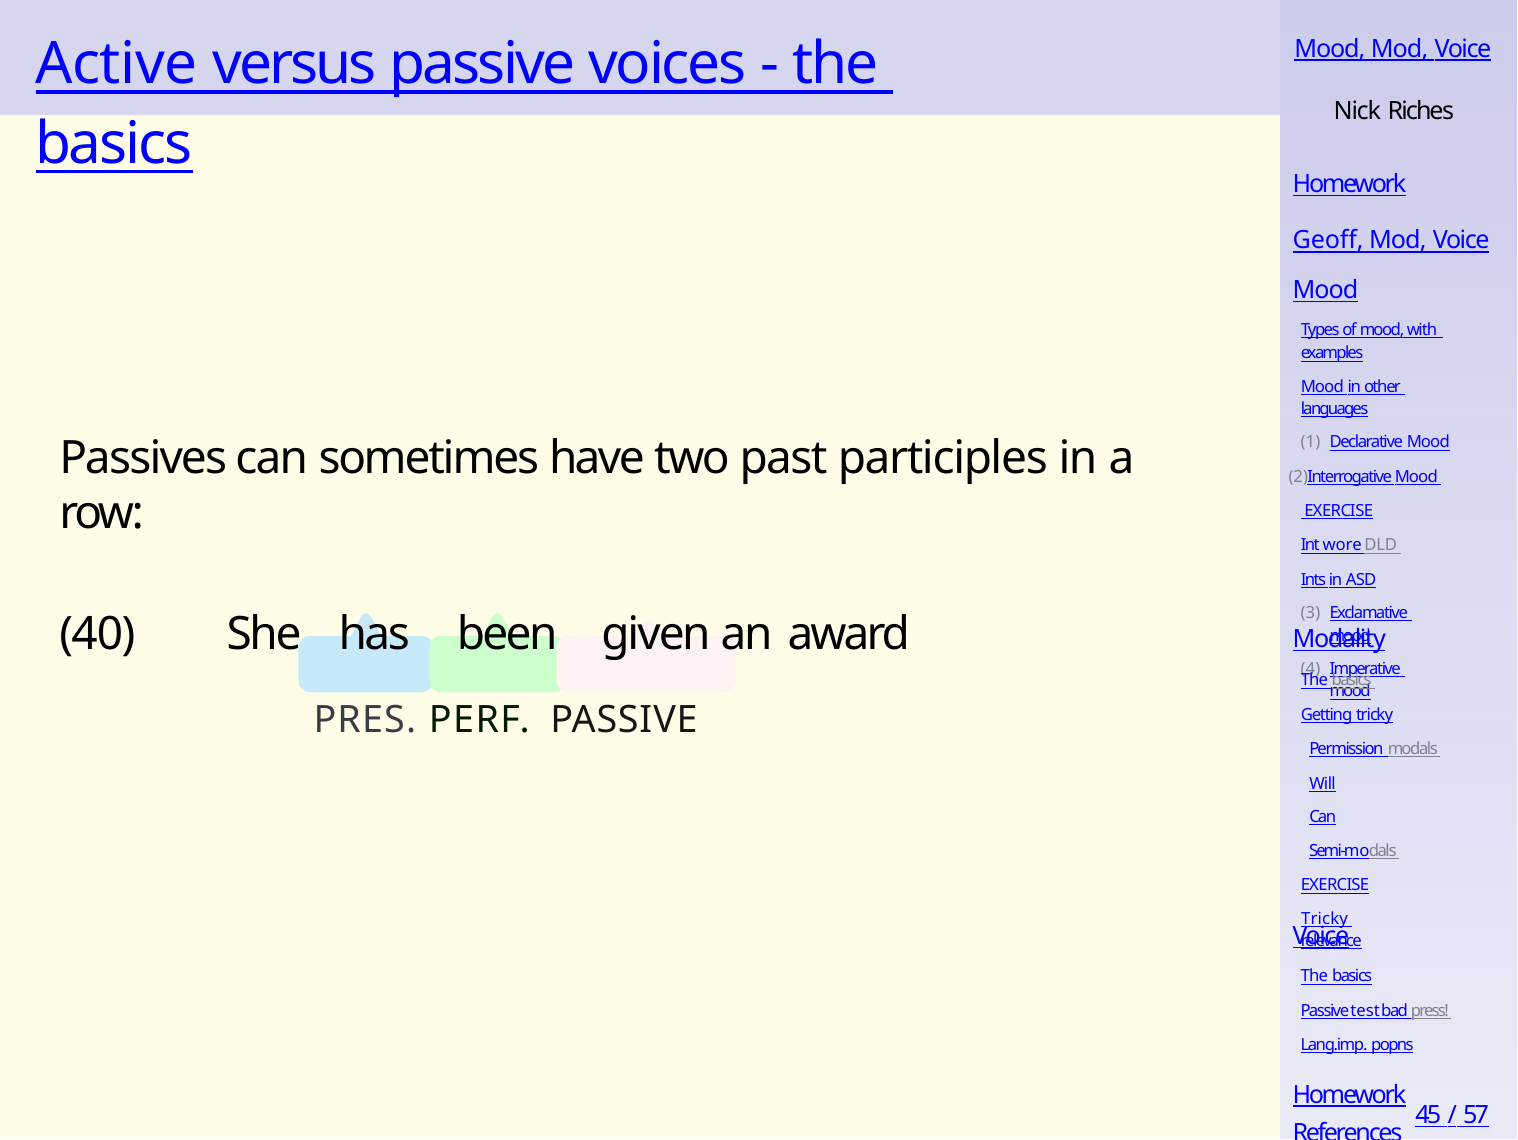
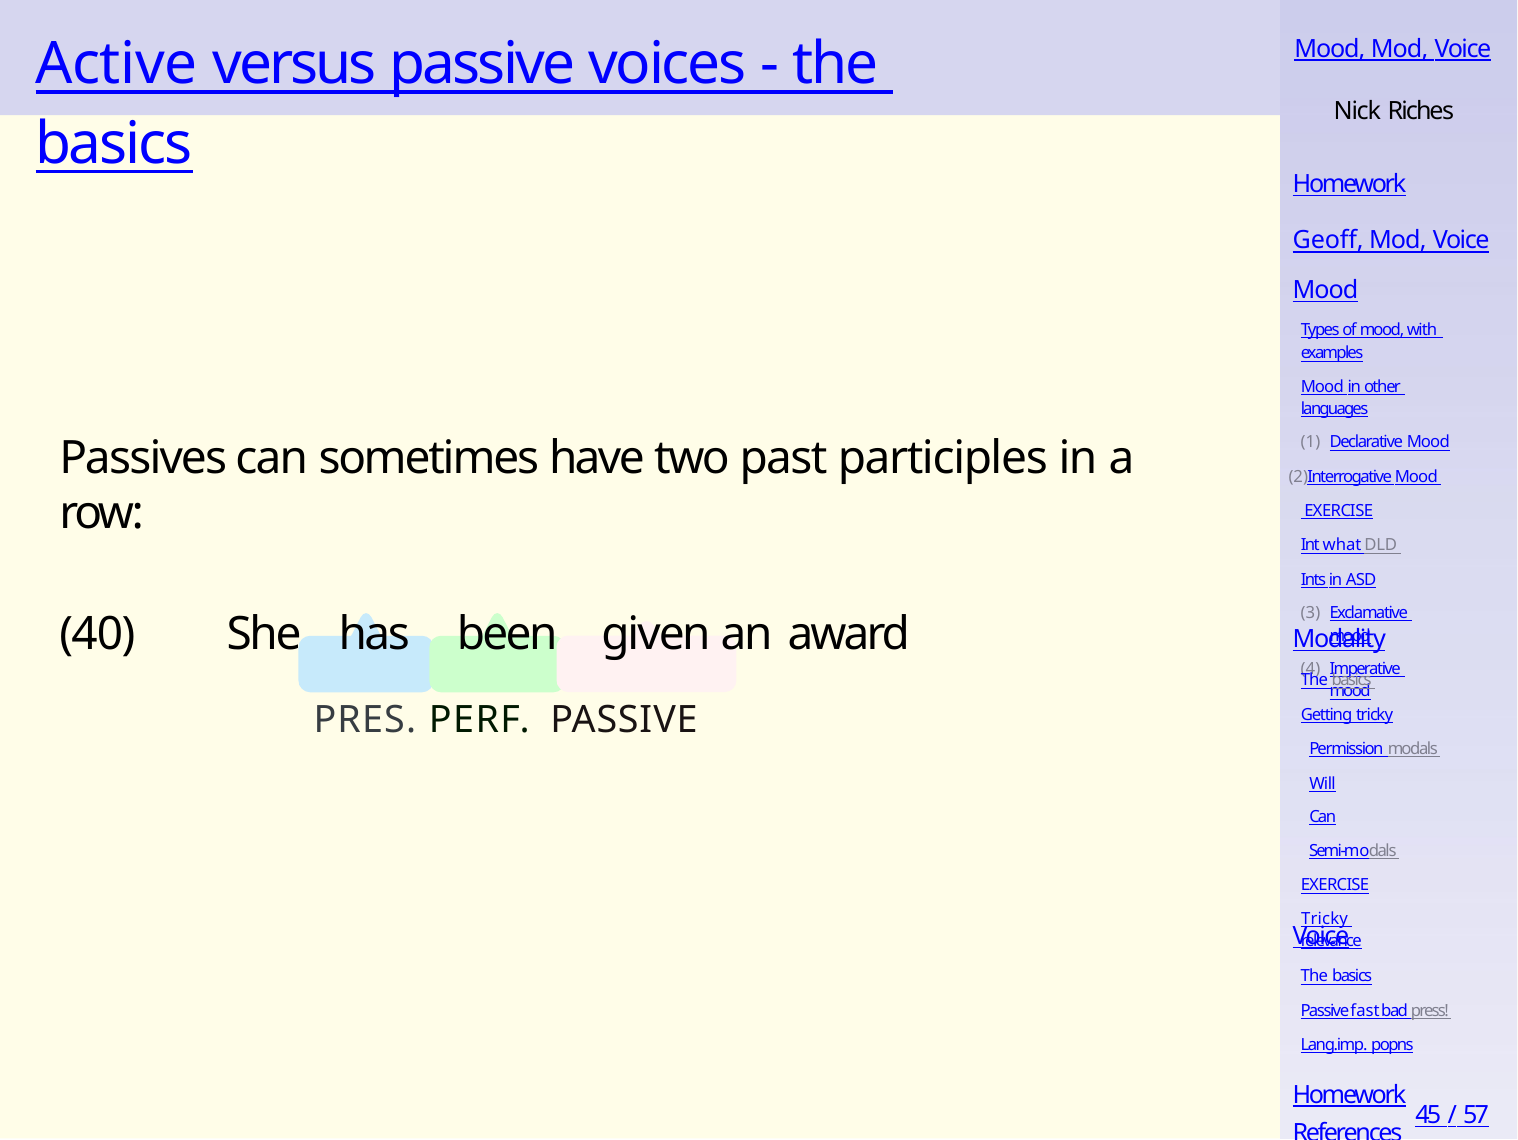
wore: wore -> what
test: test -> fast
